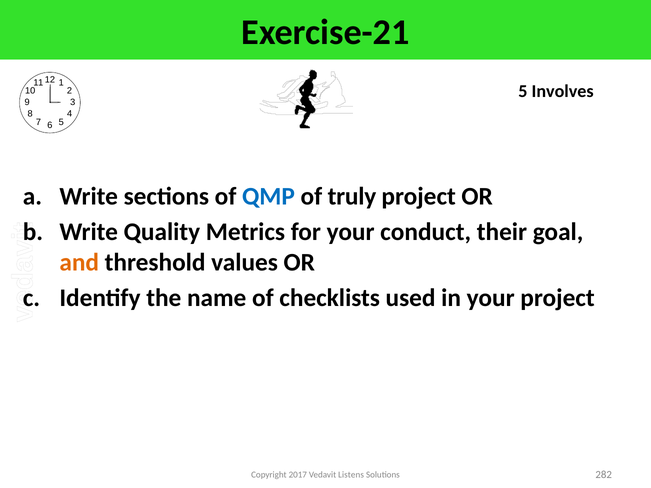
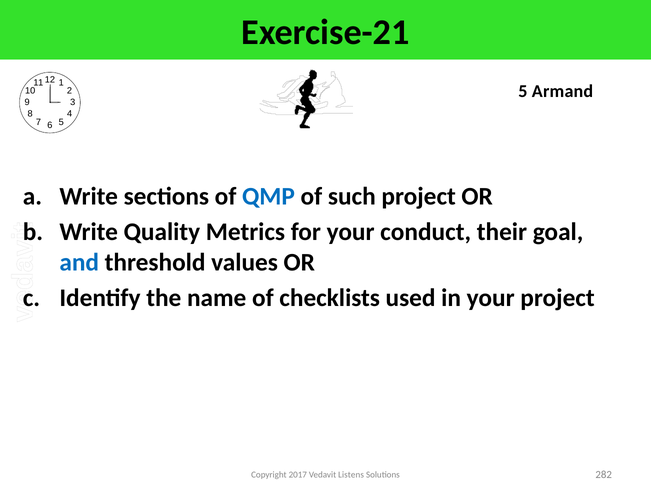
Involves: Involves -> Armand
truly: truly -> such
and colour: orange -> blue
